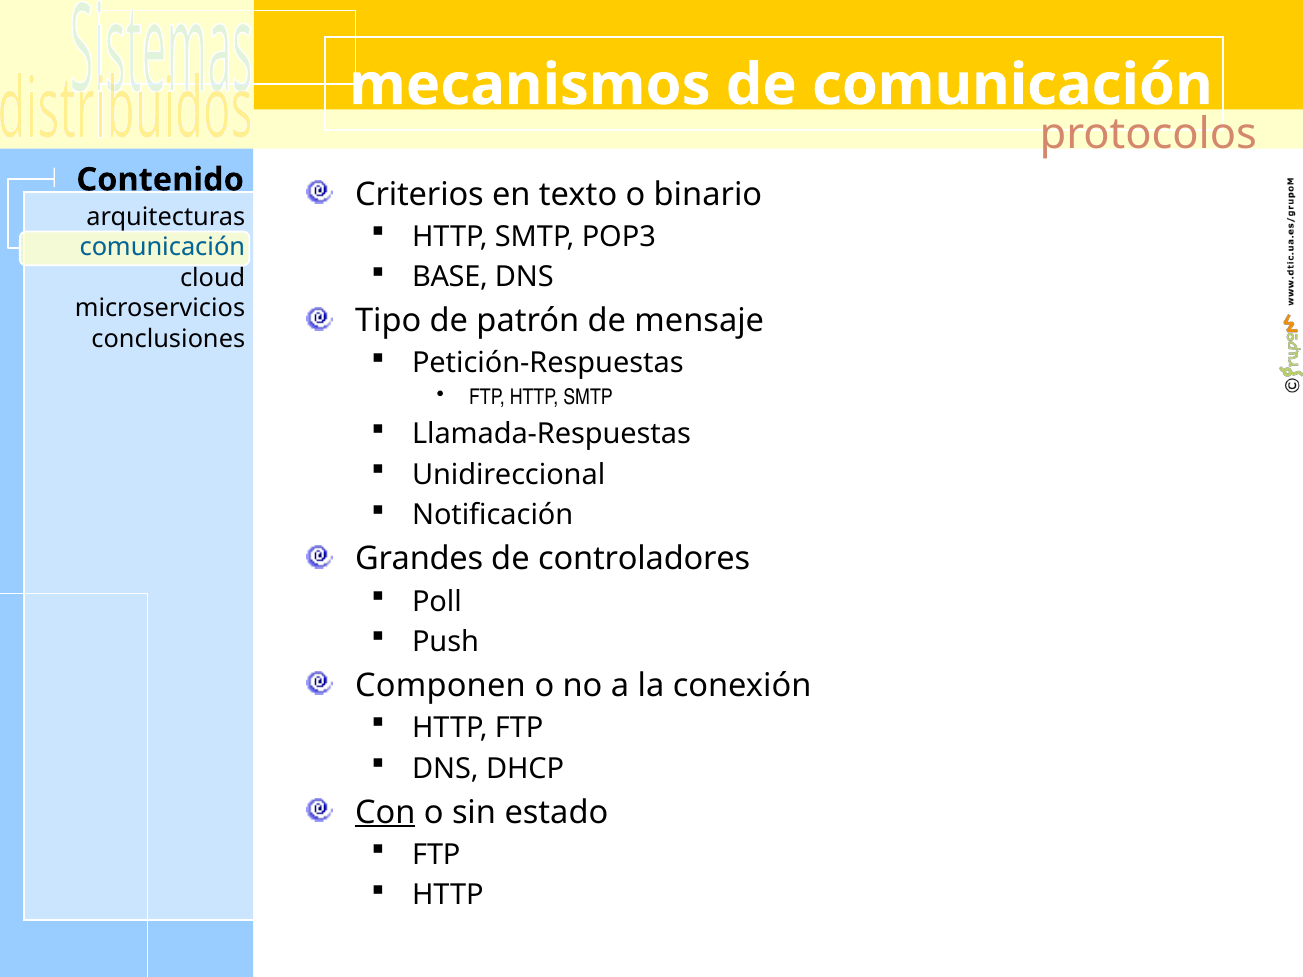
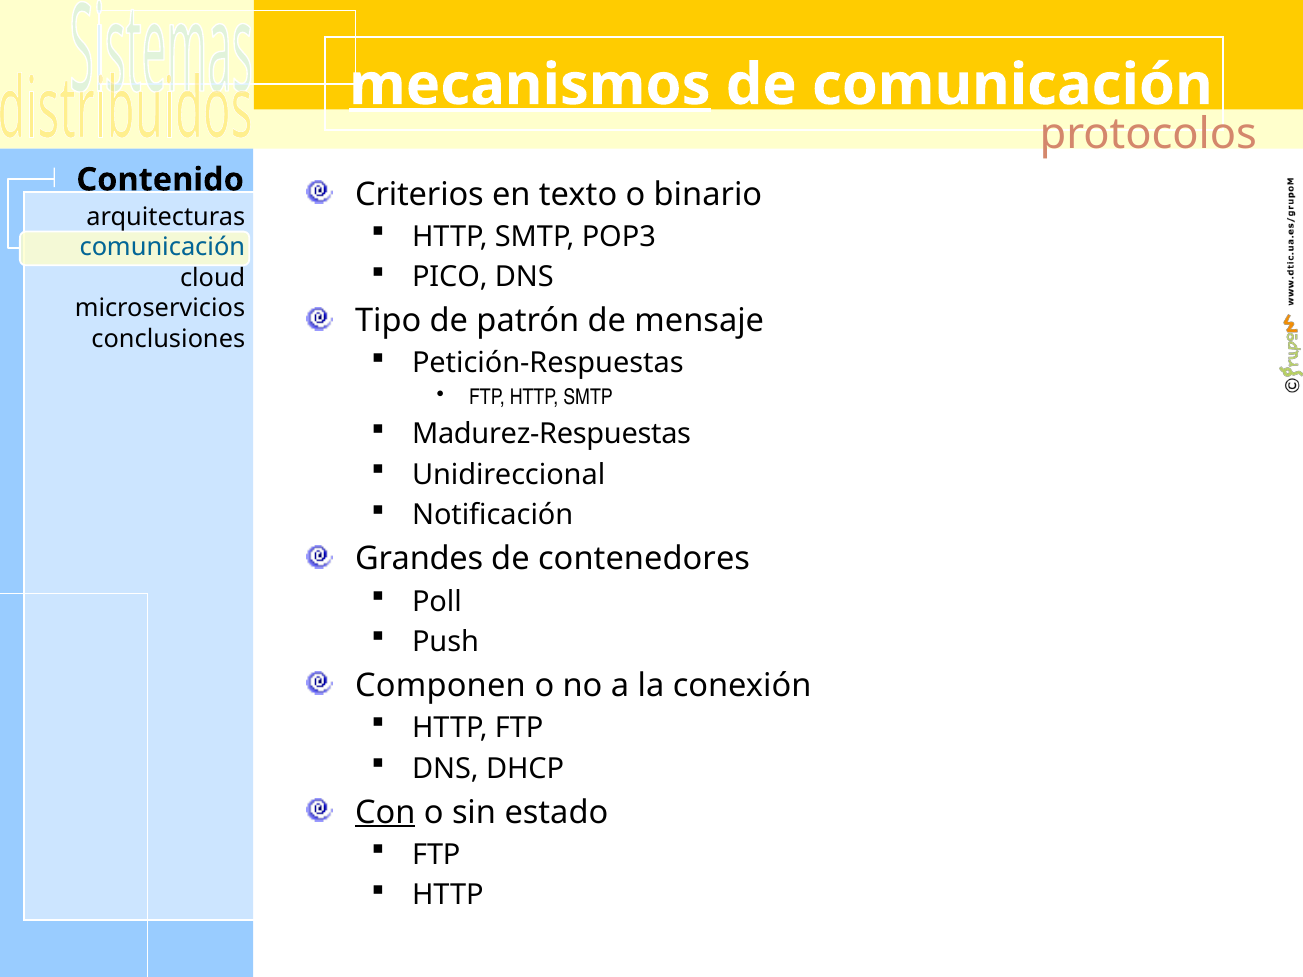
mecanismos underline: none -> present
BASE: BASE -> PICO
Llamada-Respuestas: Llamada-Respuestas -> Madurez-Respuestas
controladores: controladores -> contenedores
